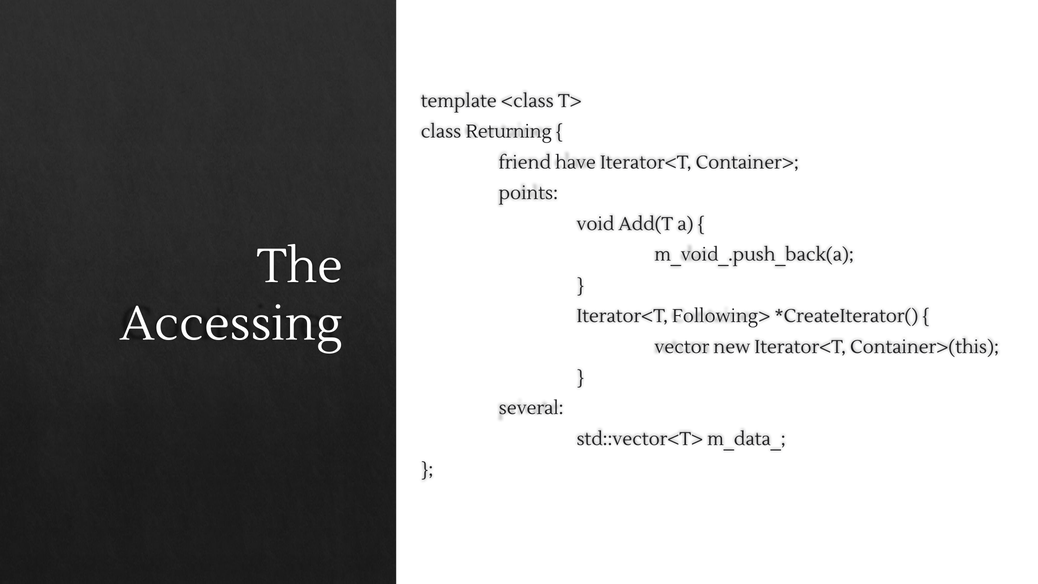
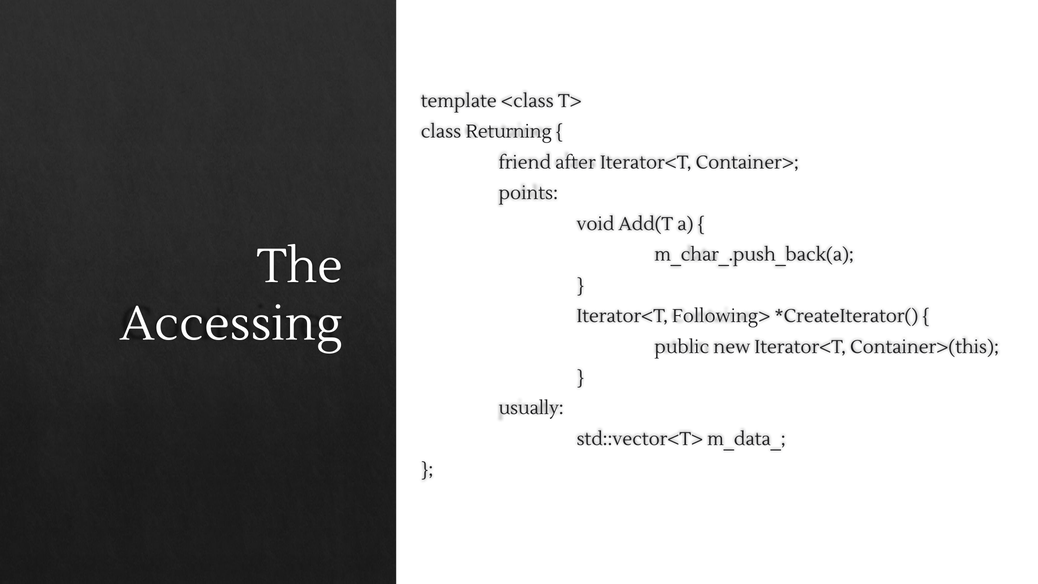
have: have -> after
m_void_.push_back(a: m_void_.push_back(a -> m_char_.push_back(a
vector: vector -> public
several: several -> usually
